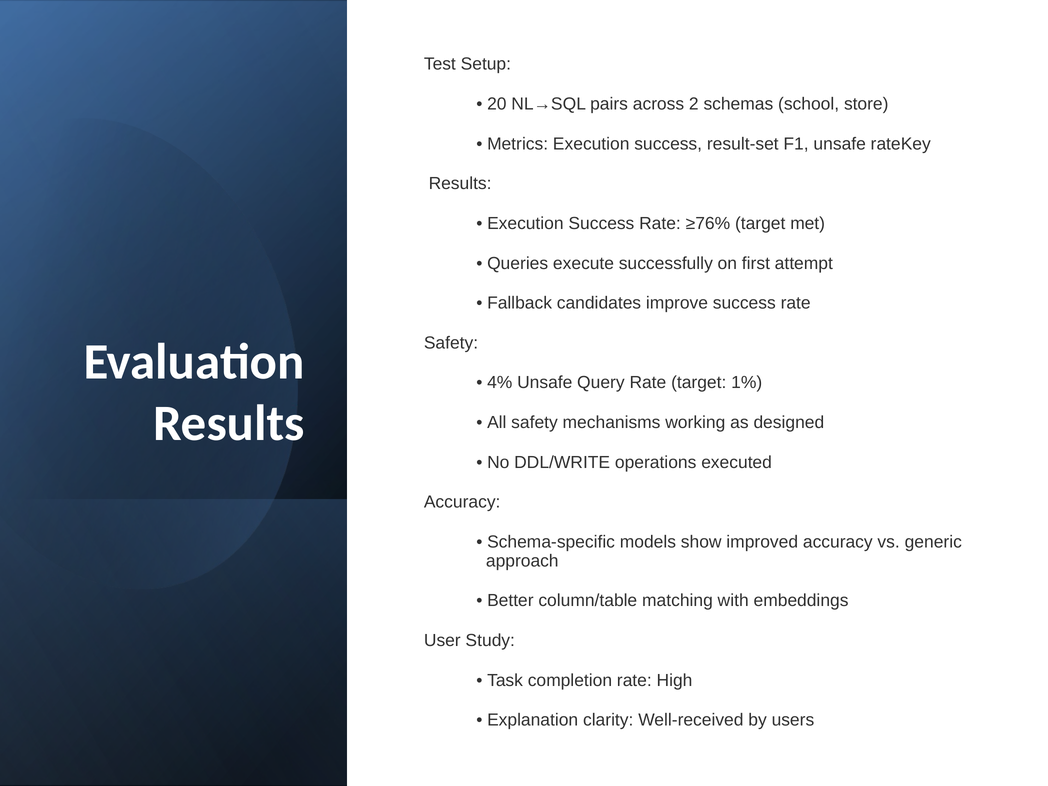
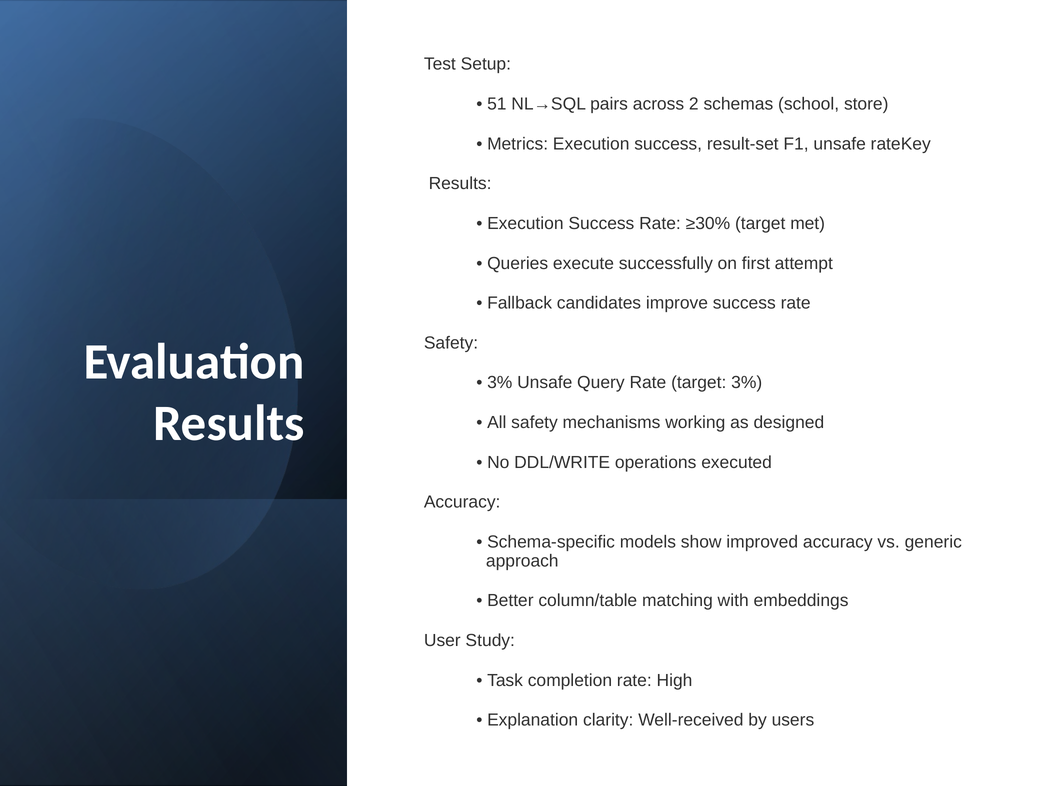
20: 20 -> 51
≥76%: ≥76% -> ≥30%
4% at (500, 383): 4% -> 3%
target 1%: 1% -> 3%
